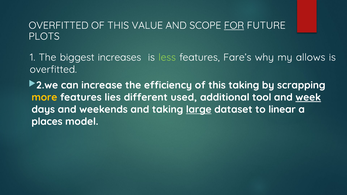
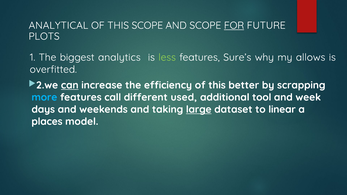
OVERFITTED at (59, 25): OVERFITTED -> ANALYTICAL
THIS VALUE: VALUE -> SCOPE
increases: increases -> analytics
Fare’s: Fare’s -> Sure’s
can underline: none -> present
this taking: taking -> better
more colour: yellow -> light blue
lies: lies -> call
week underline: present -> none
